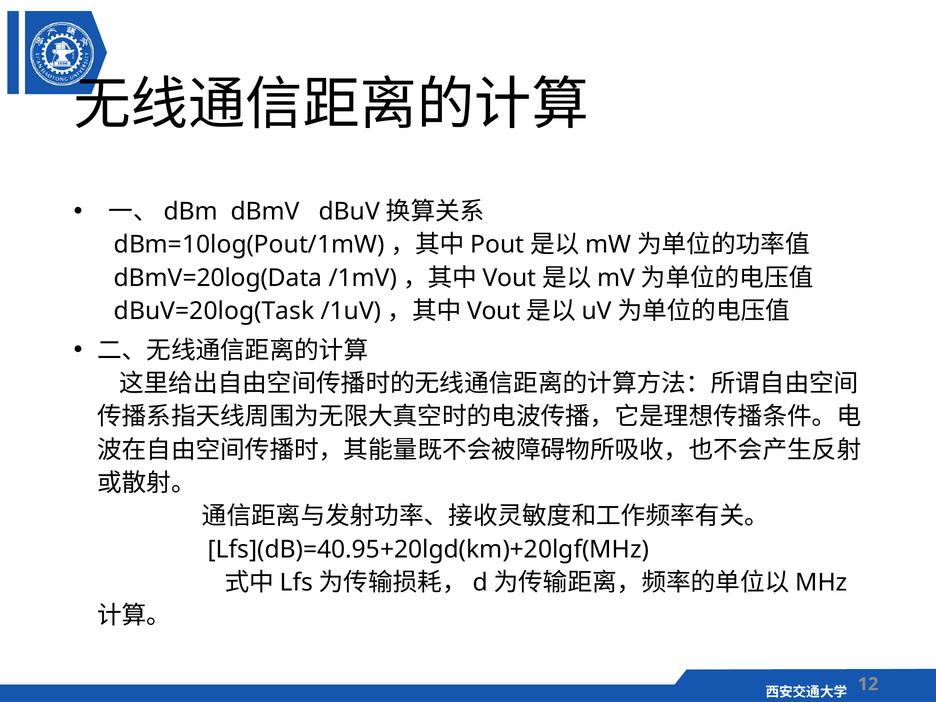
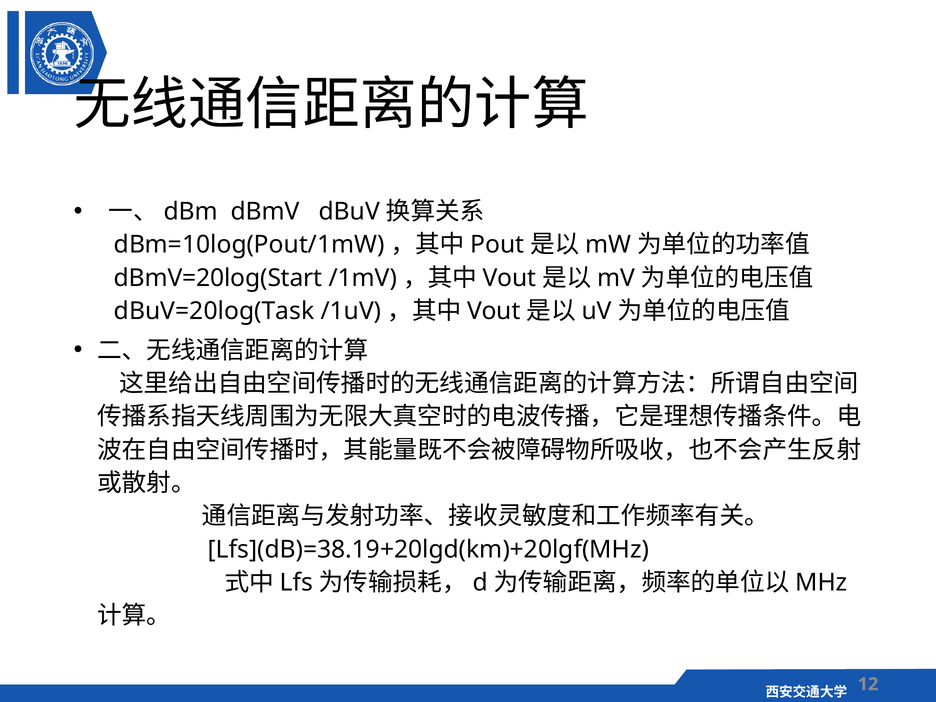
dBmV=20log(Data: dBmV=20log(Data -> dBmV=20log(Start
Lfs](dB)=40.95+20lgd(km)+20lgf(MHz: Lfs](dB)=40.95+20lgd(km)+20lgf(MHz -> Lfs](dB)=38.19+20lgd(km)+20lgf(MHz
